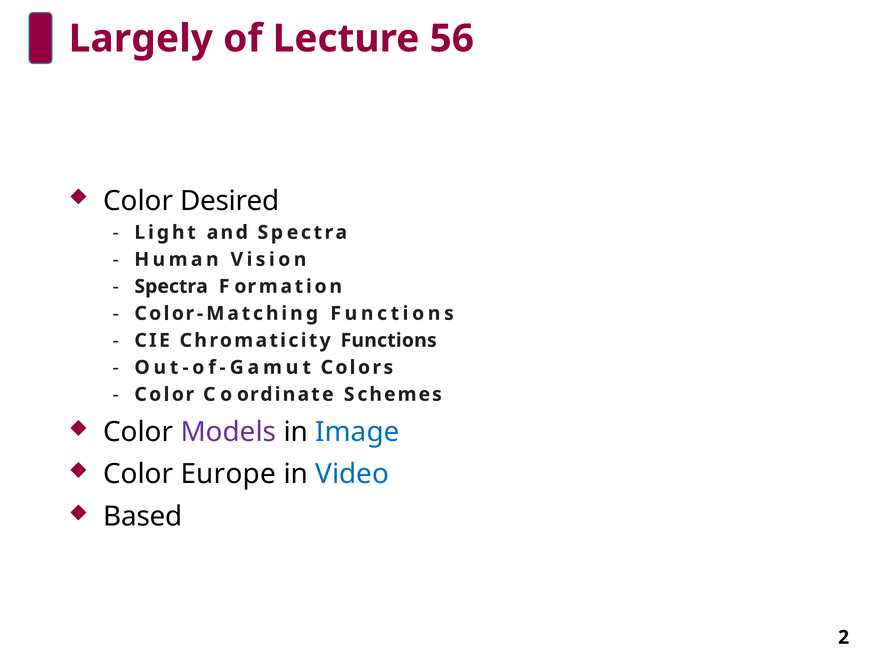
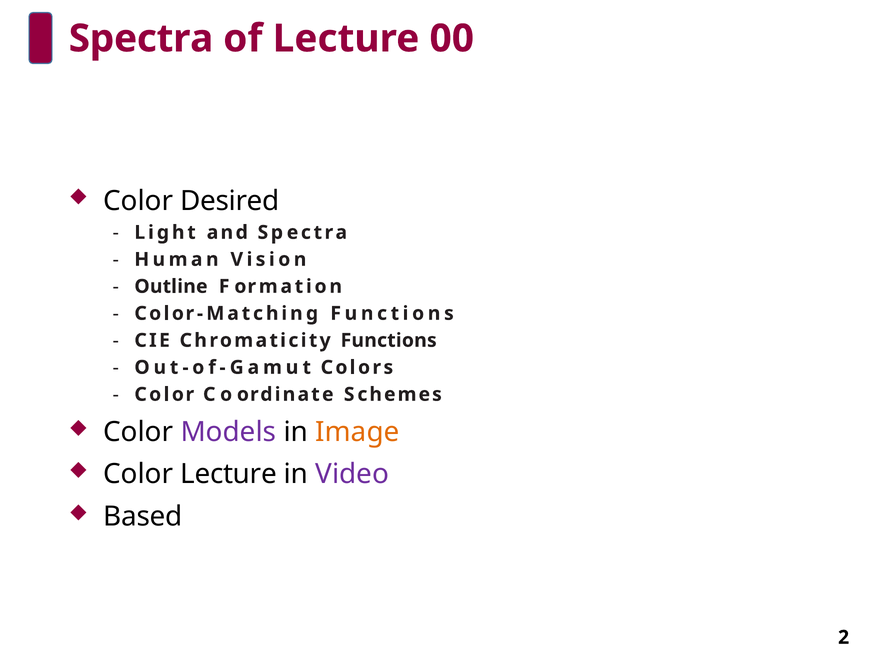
Largely at (141, 39): Largely -> Spectra
56: 56 -> 00
Spectra at (171, 287): Spectra -> Outline
Image colour: blue -> orange
Color Europe: Europe -> Lecture
Video colour: blue -> purple
